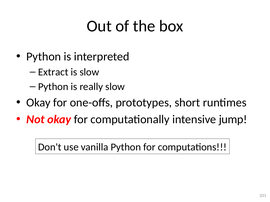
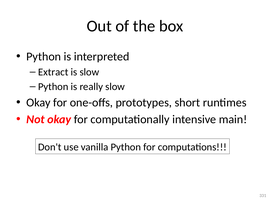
jump: jump -> main
